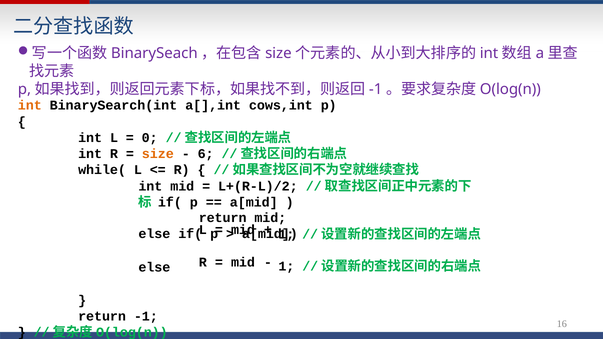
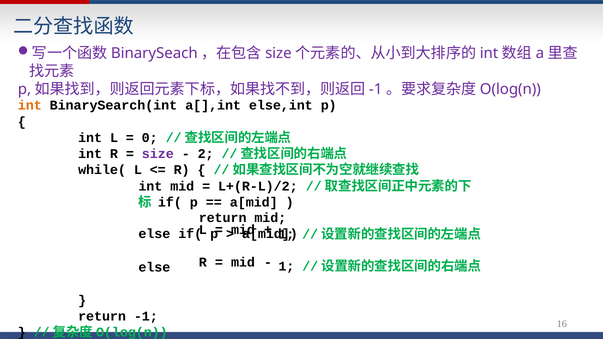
cows,int: cows,int -> else,int
size colour: orange -> purple
6: 6 -> 2
